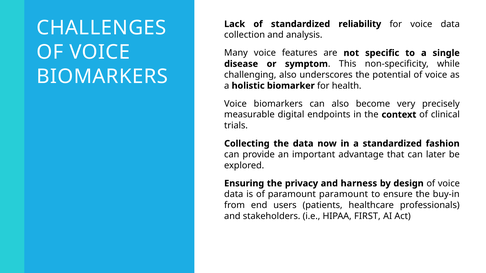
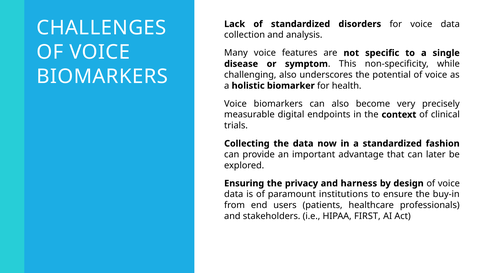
reliability: reliability -> disorders
paramount paramount: paramount -> institutions
